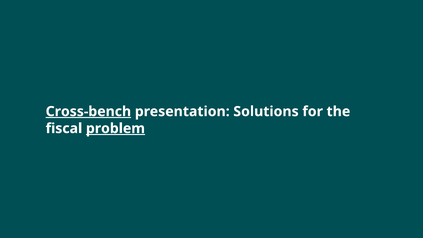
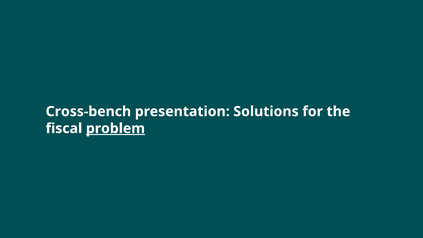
Cross-bench underline: present -> none
